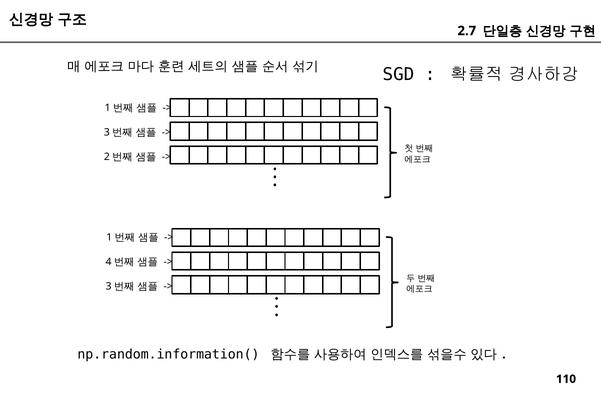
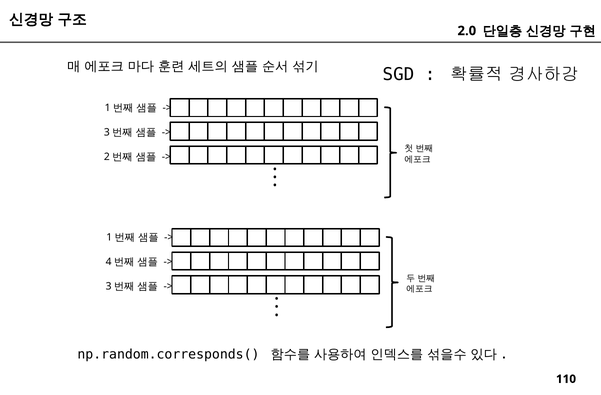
2.7: 2.7 -> 2.0
np.random.information(: np.random.information( -> np.random.corresponds(
